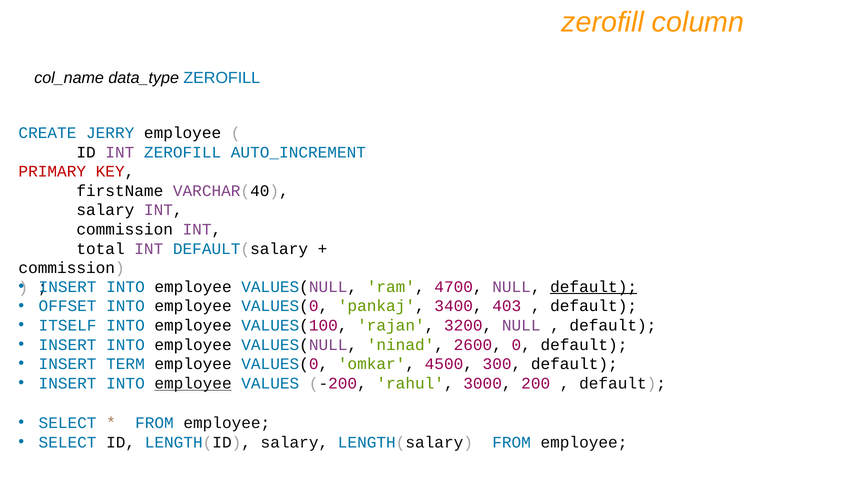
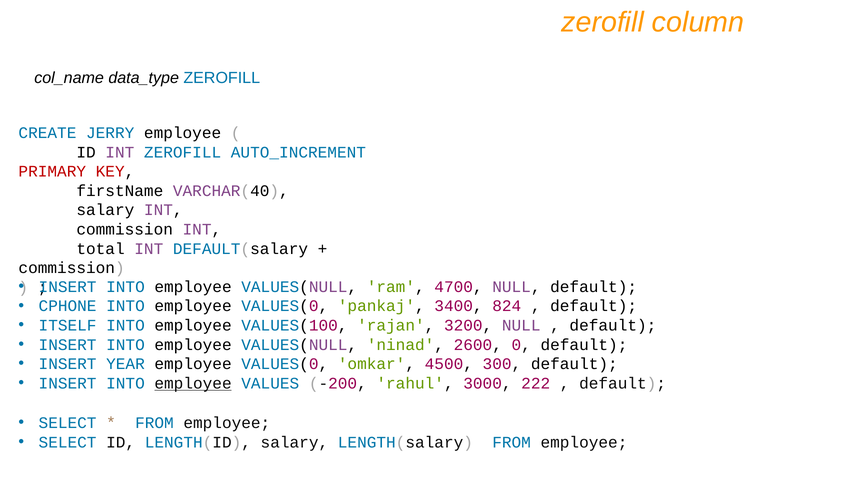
default at (594, 287) underline: present -> none
OFFSET: OFFSET -> CPHONE
403: 403 -> 824
TERM: TERM -> YEAR
200: 200 -> 222
